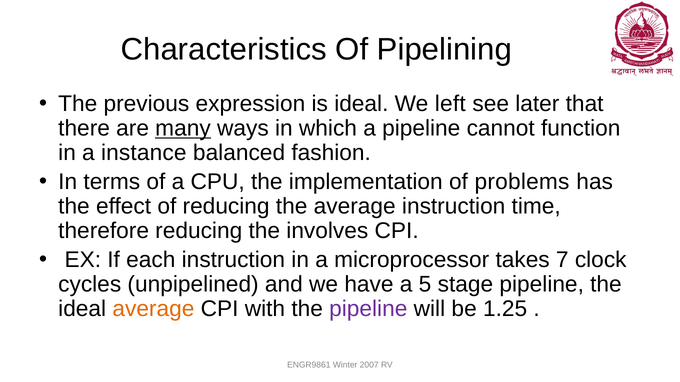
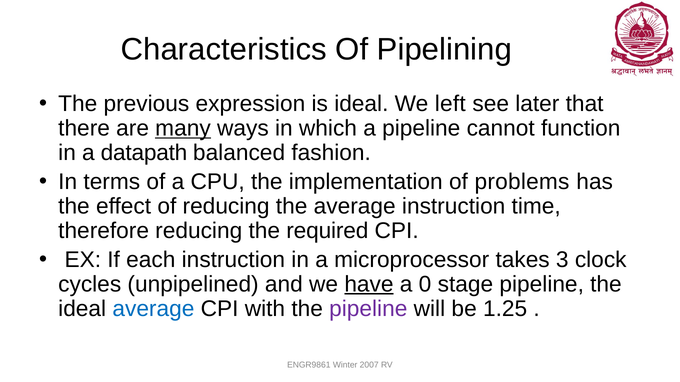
instance: instance -> datapath
involves: involves -> required
7: 7 -> 3
have underline: none -> present
5: 5 -> 0
average at (153, 309) colour: orange -> blue
